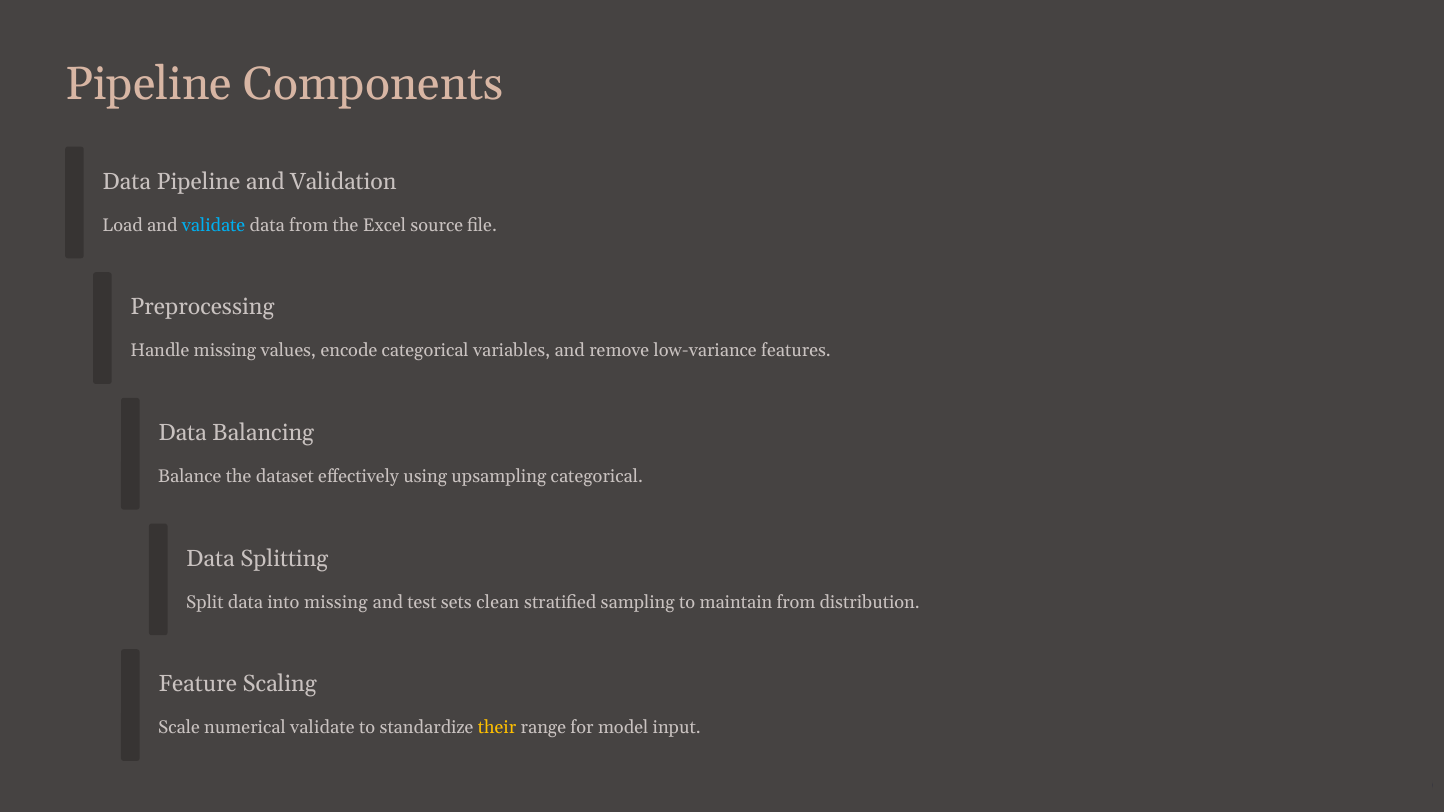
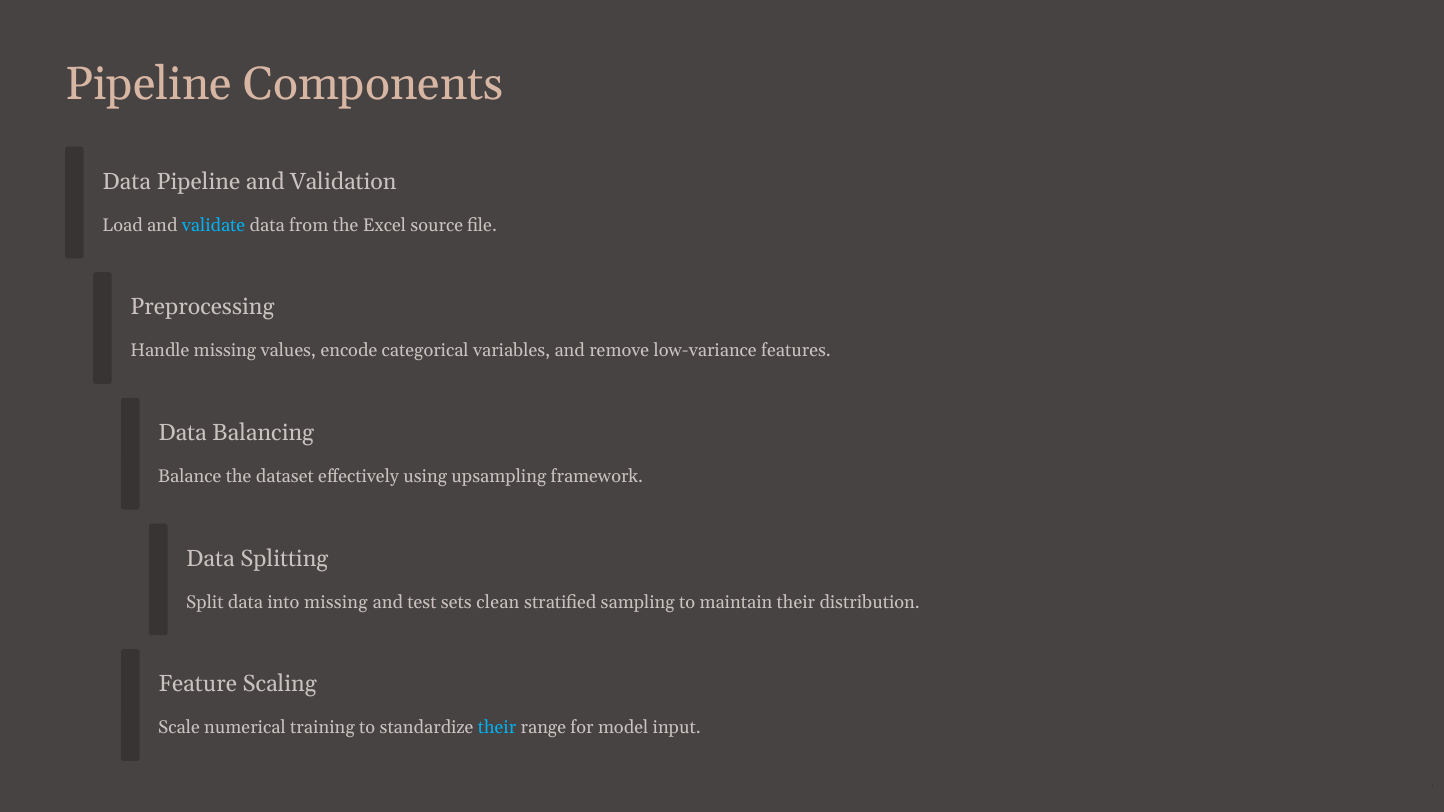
upsampling categorical: categorical -> framework
maintain from: from -> their
numerical validate: validate -> training
their at (497, 728) colour: yellow -> light blue
